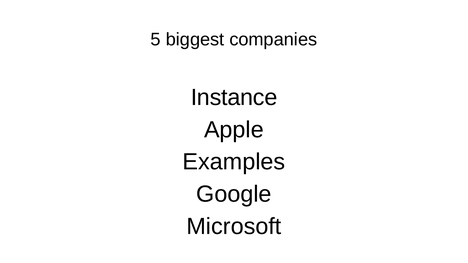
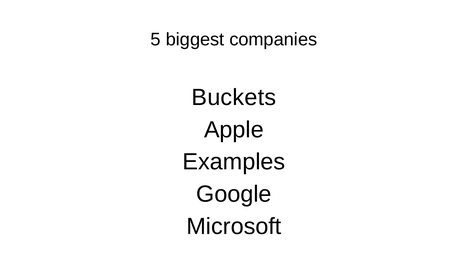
Instance: Instance -> Buckets
